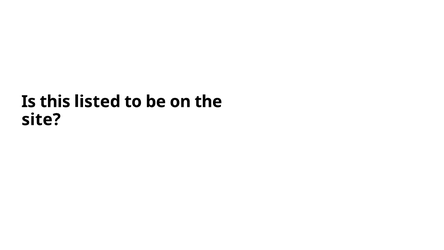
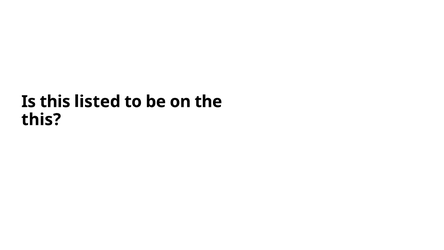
site at (41, 120): site -> this
